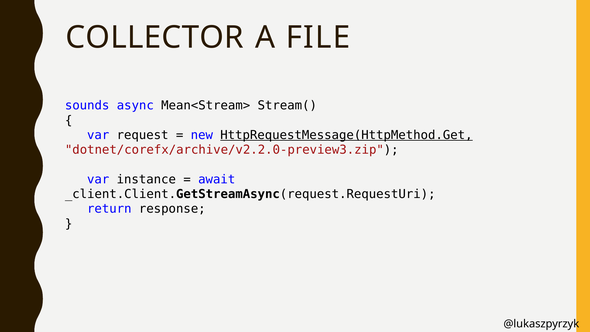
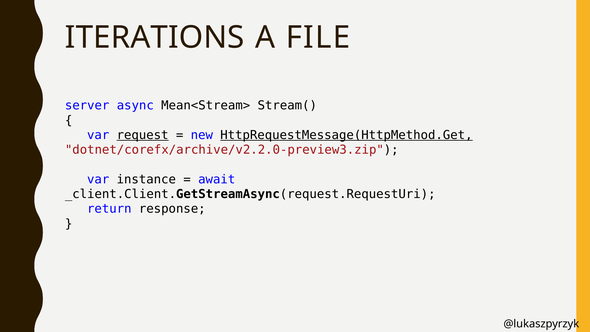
COLLECTOR: COLLECTOR -> ITERATIONS
sounds: sounds -> server
request underline: none -> present
